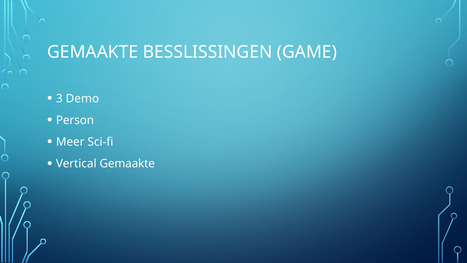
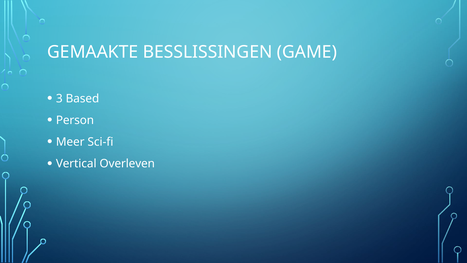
Demo: Demo -> Based
Vertical Gemaakte: Gemaakte -> Overleven
